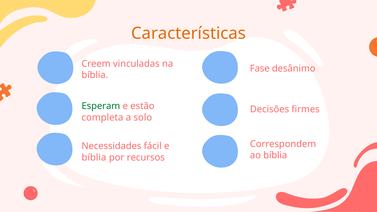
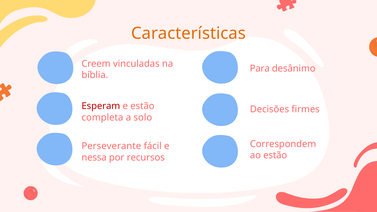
Fase: Fase -> Para
Esperam colour: green -> red
Necessidades: Necessidades -> Perseverante
ao bíblia: bíblia -> estão
bíblia at (94, 157): bíblia -> nessa
